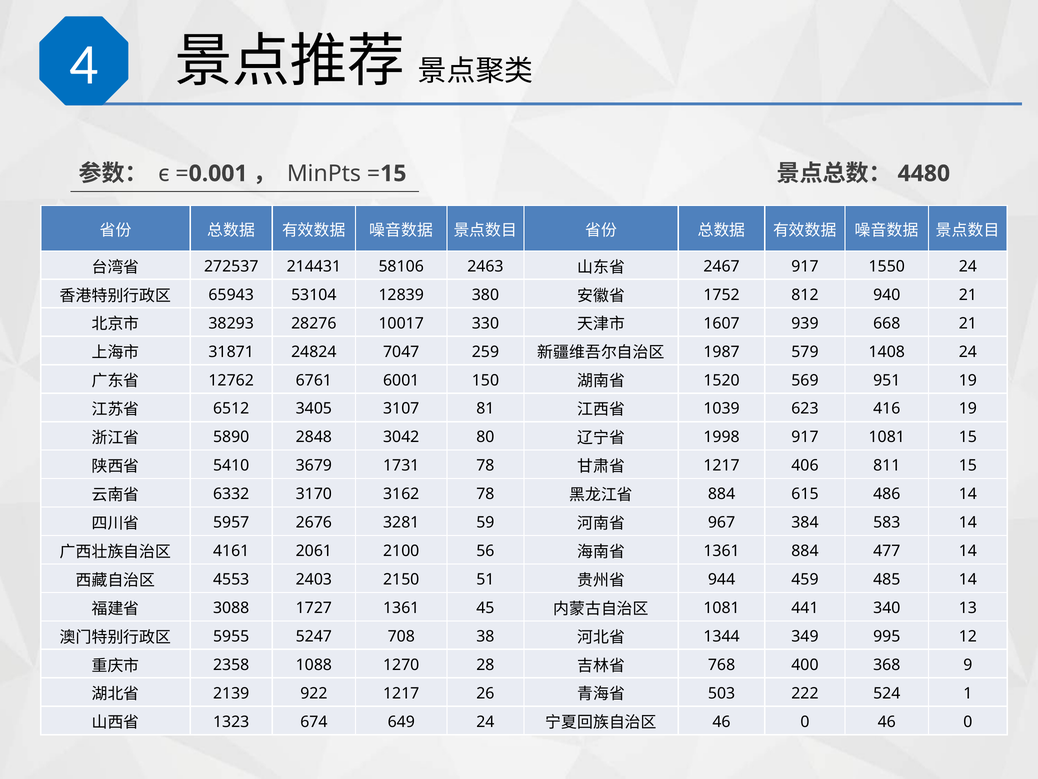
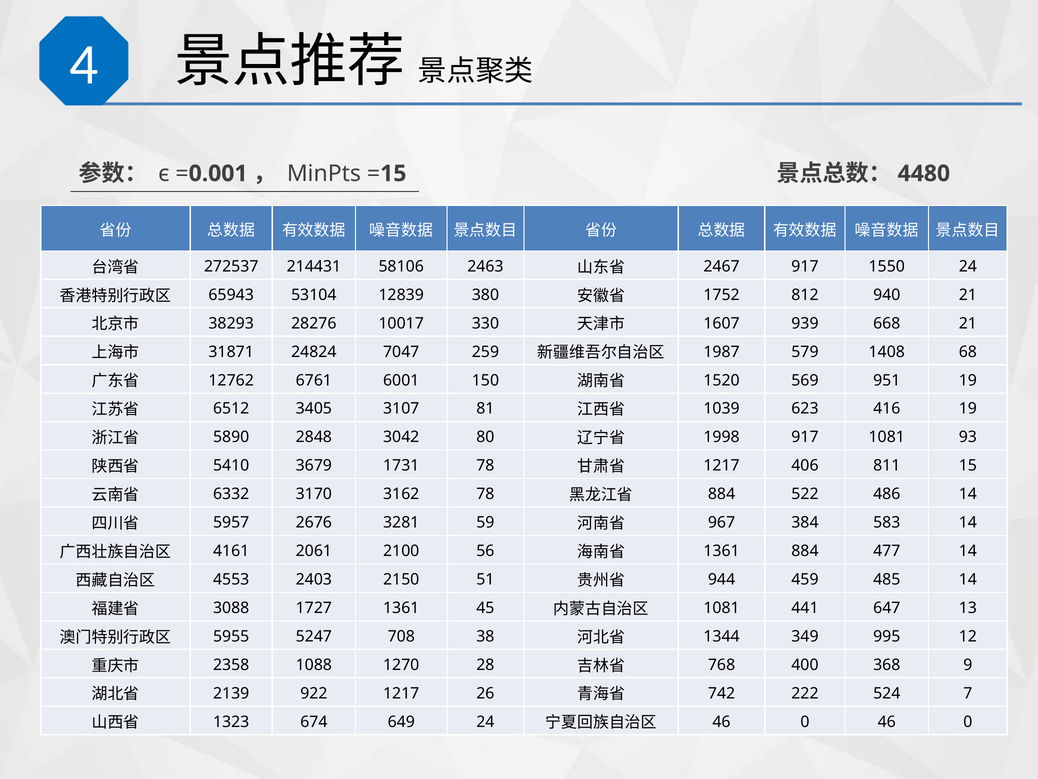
1408 24: 24 -> 68
1081 15: 15 -> 93
615: 615 -> 522
340: 340 -> 647
503: 503 -> 742
1: 1 -> 7
